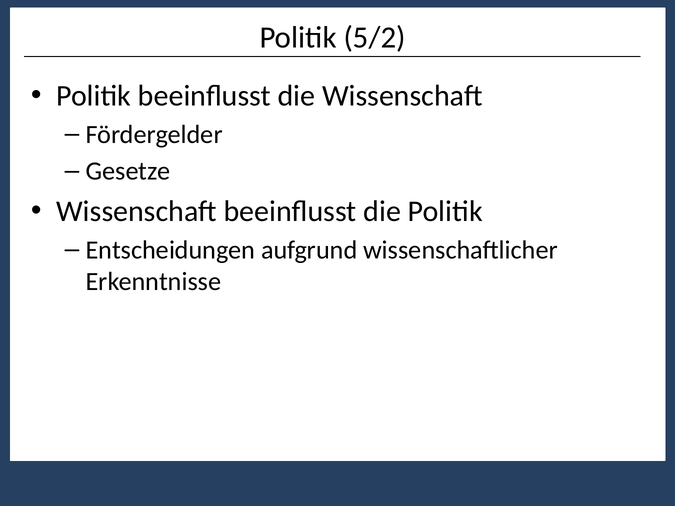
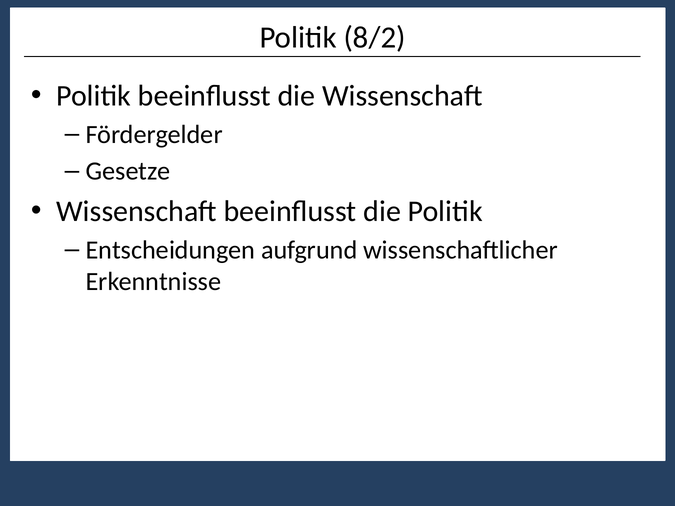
5/2: 5/2 -> 8/2
